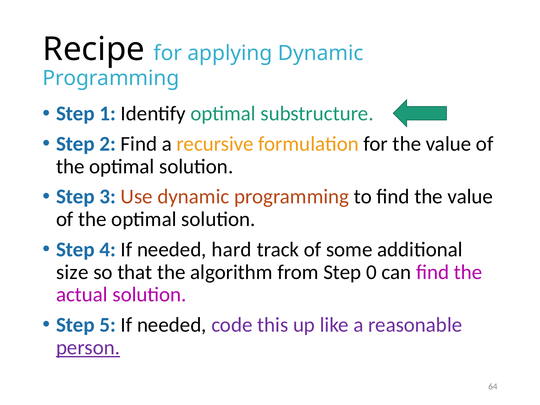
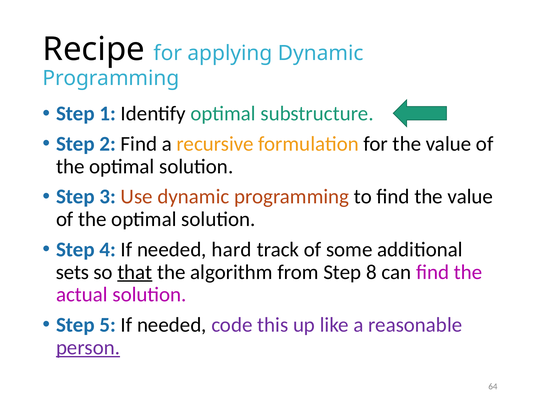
size: size -> sets
that underline: none -> present
0: 0 -> 8
